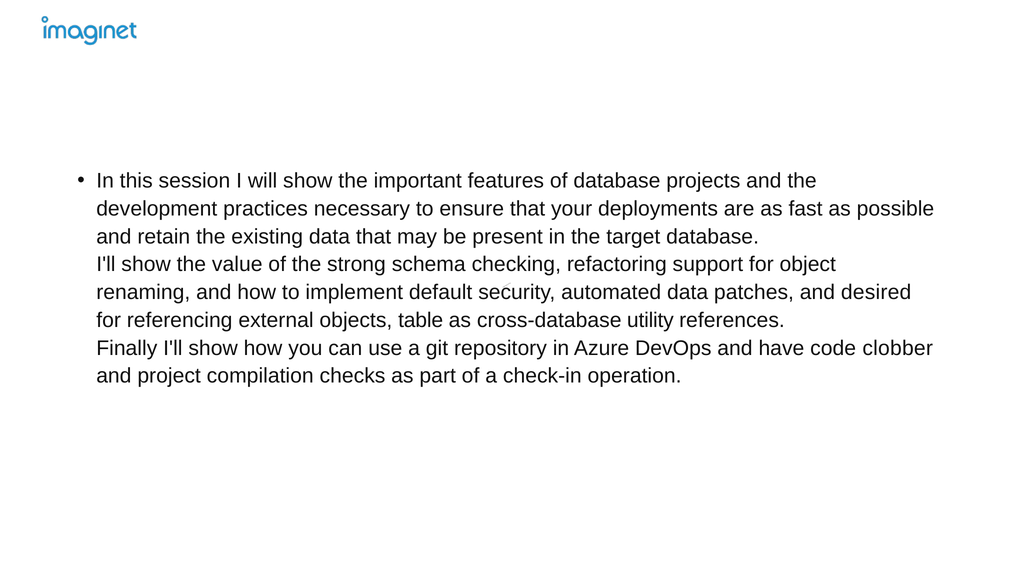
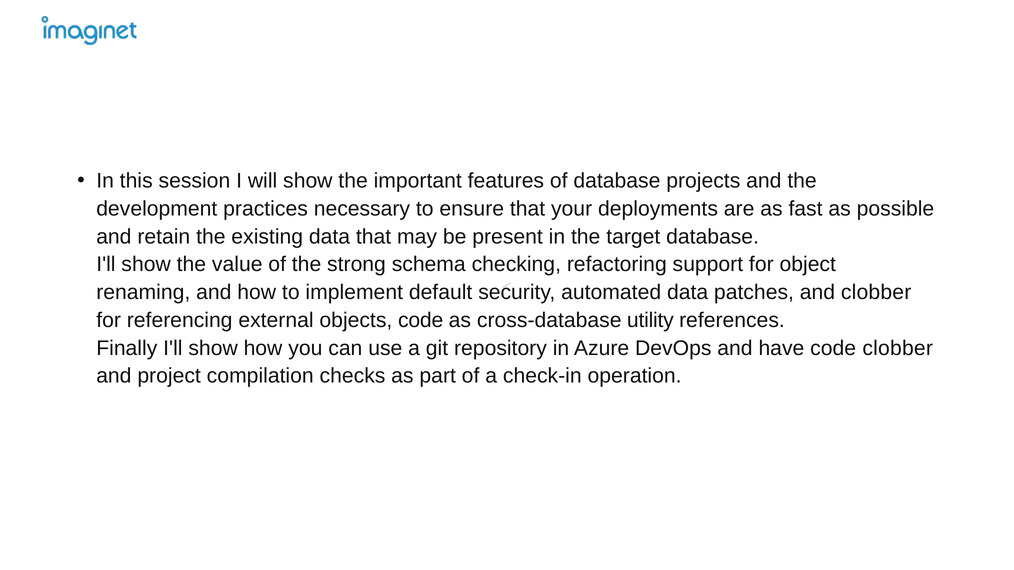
and desired: desired -> clobber
objects table: table -> code
